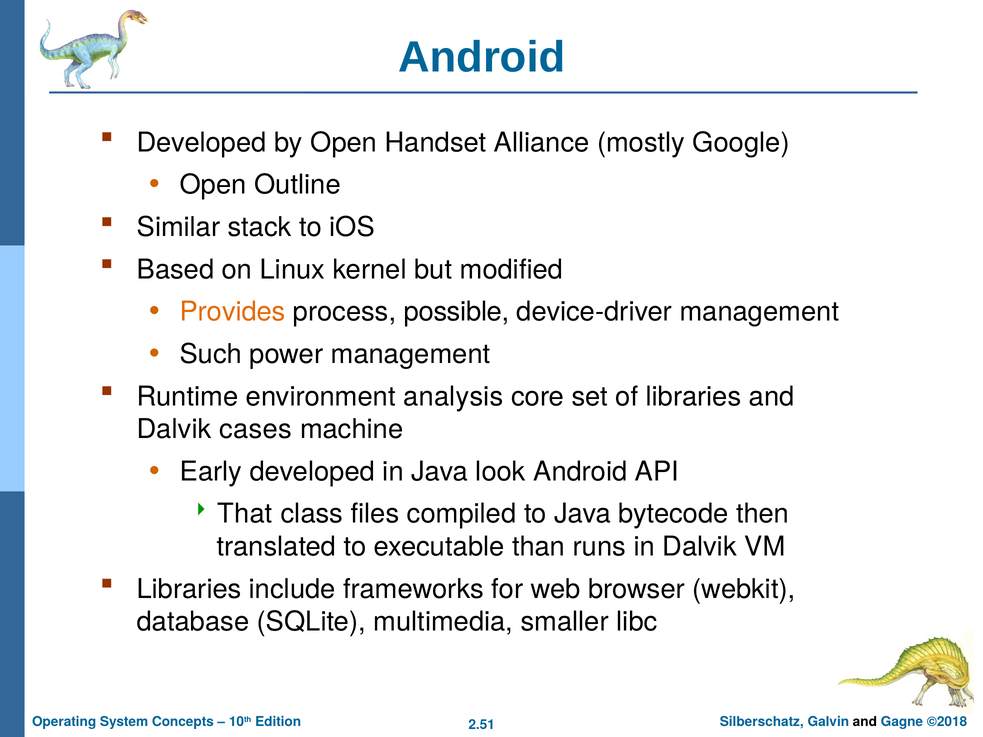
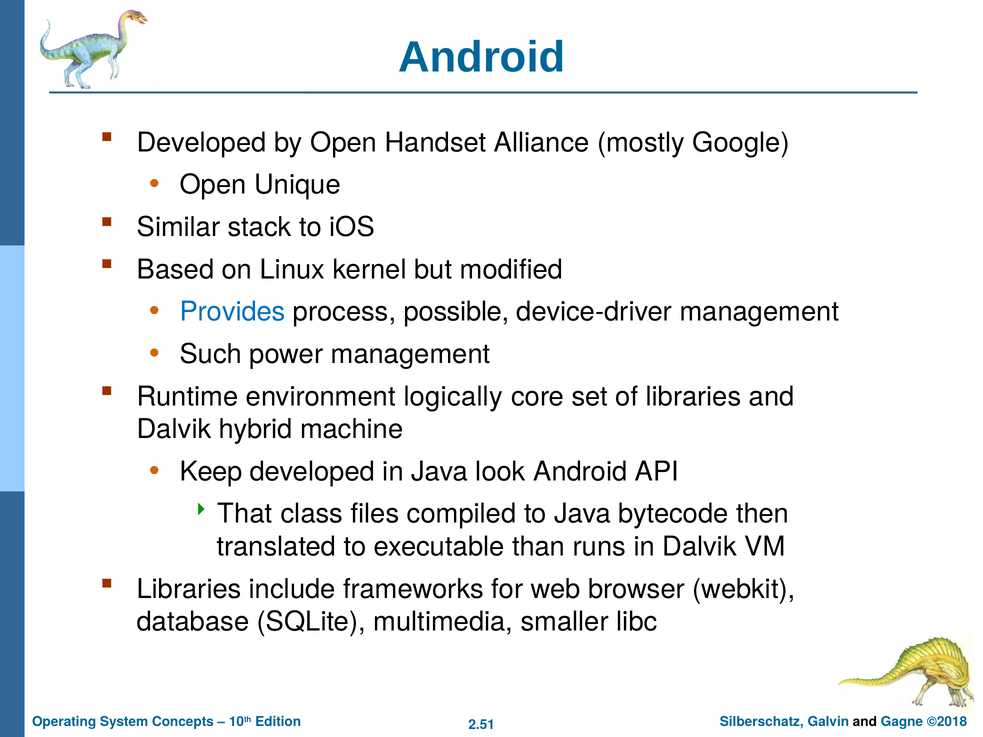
Outline: Outline -> Unique
Provides colour: orange -> blue
analysis: analysis -> logically
cases: cases -> hybrid
Early: Early -> Keep
